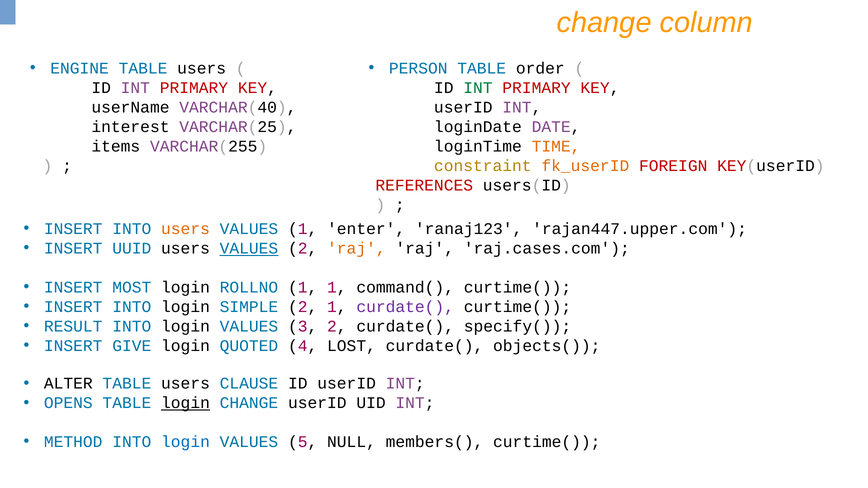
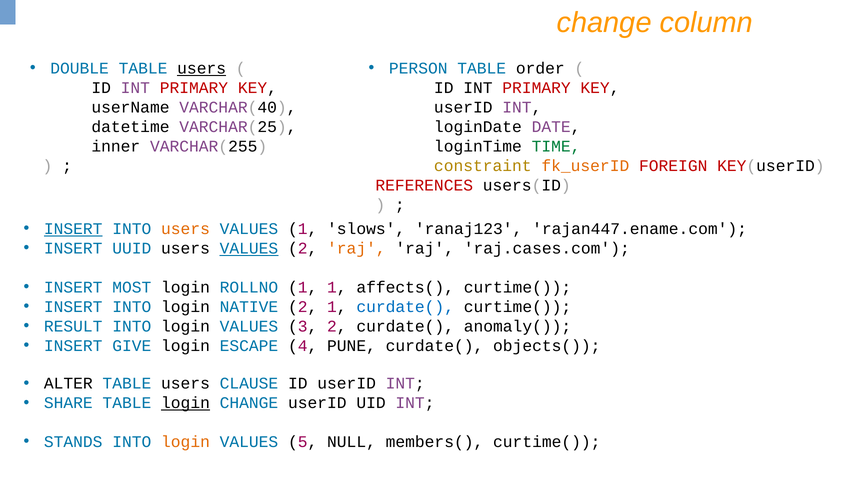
ENGINE: ENGINE -> DOUBLE
users at (202, 69) underline: none -> present
INT at (478, 88) colour: green -> black
interest: interest -> datetime
items: items -> inner
TIME colour: orange -> green
INSERT at (73, 229) underline: none -> present
enter: enter -> slows
rajan447.upper.com: rajan447.upper.com -> rajan447.ename.com
command(: command( -> affects(
SIMPLE: SIMPLE -> NATIVE
curdate( at (405, 307) colour: purple -> blue
specify(: specify( -> anomaly(
QUOTED: QUOTED -> ESCAPE
LOST: LOST -> PUNE
OPENS: OPENS -> SHARE
METHOD: METHOD -> STANDS
login at (185, 442) colour: blue -> orange
